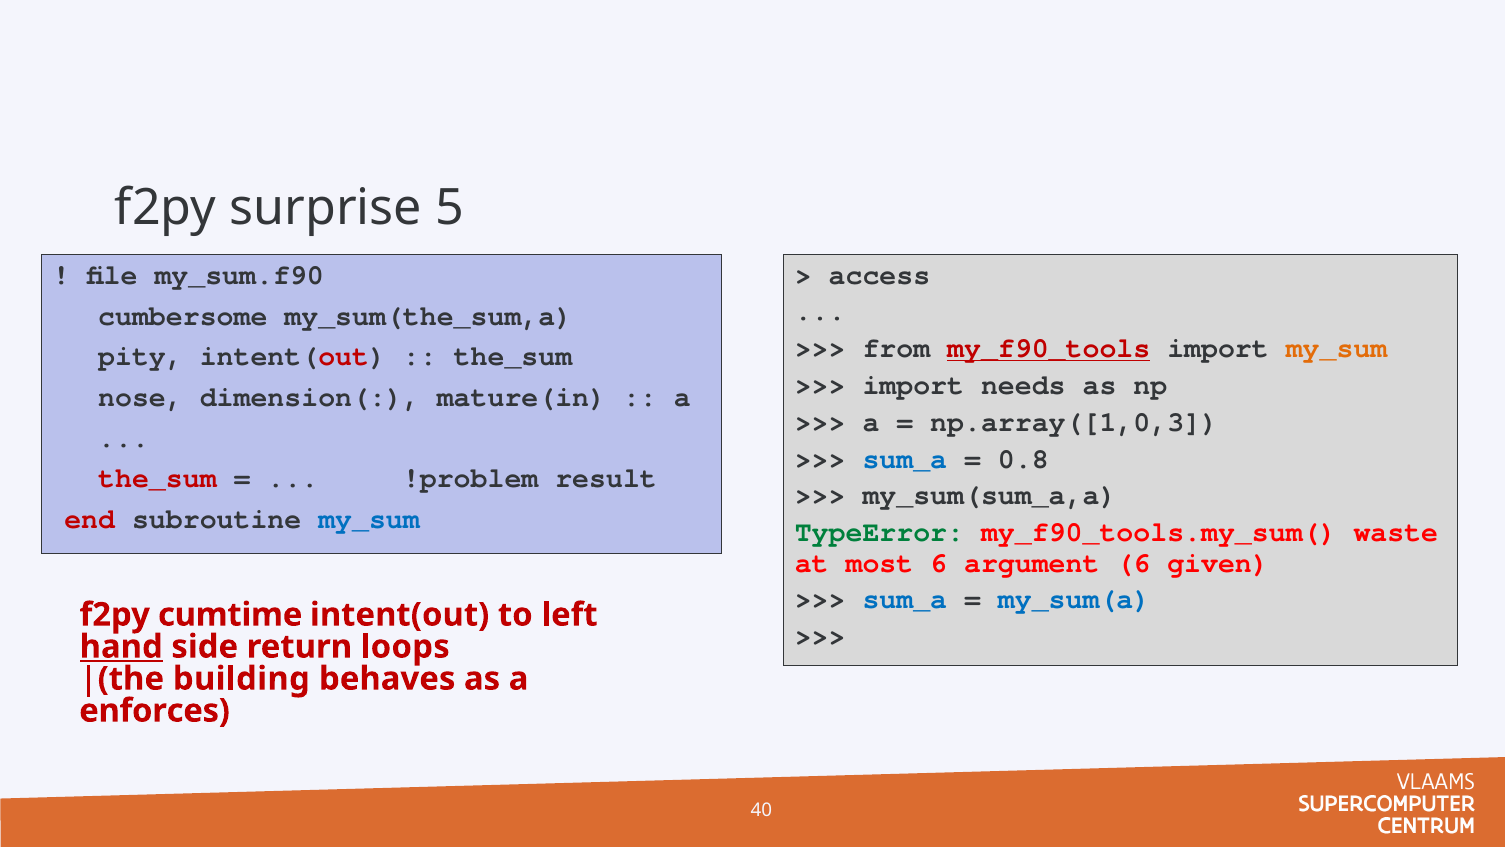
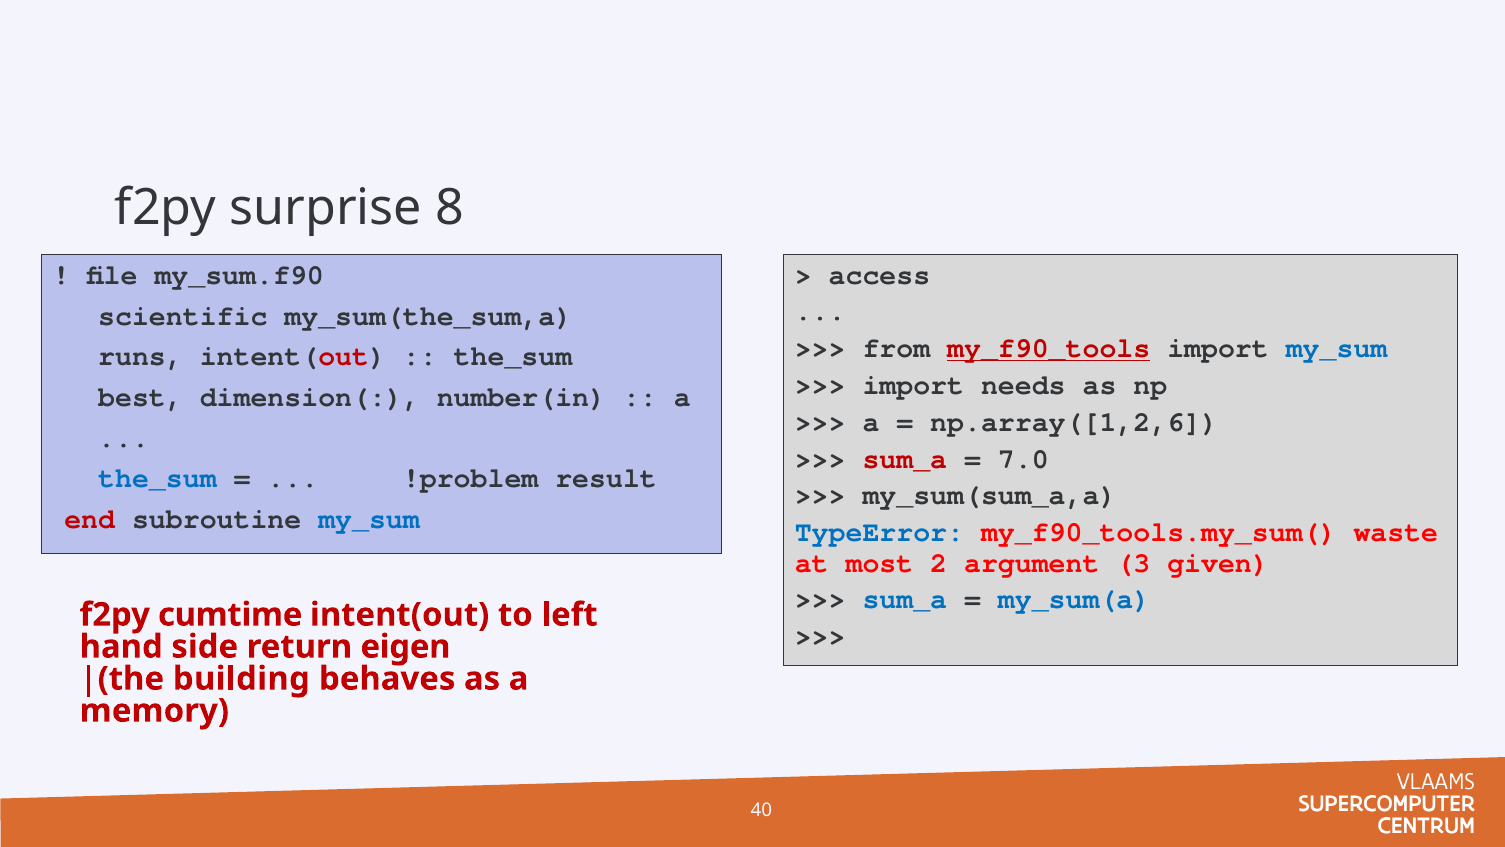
5: 5 -> 8
cumbersome: cumbersome -> scientific
my_sum at (1337, 348) colour: orange -> blue
pity: pity -> runs
nose: nose -> best
mature(in: mature(in -> number(in
np.array([1,0,3: np.array([1,0,3 -> np.array([1,2,6
sum_a at (905, 458) colour: blue -> red
0.8: 0.8 -> 7.0
the_sum at (157, 478) colour: red -> blue
TypeError colour: green -> blue
most 6: 6 -> 2
argument 6: 6 -> 3
hand underline: present -> none
loops: loops -> eigen
enforces: enforces -> memory
